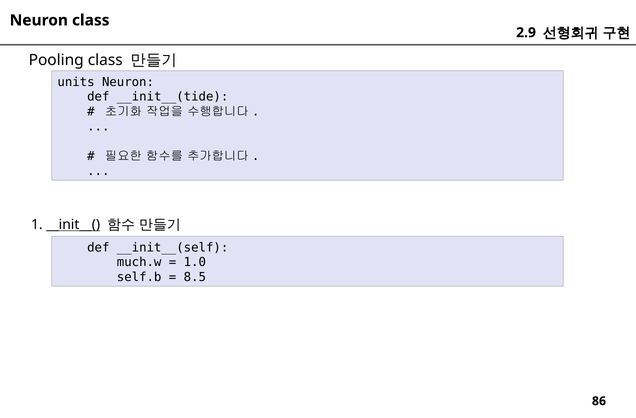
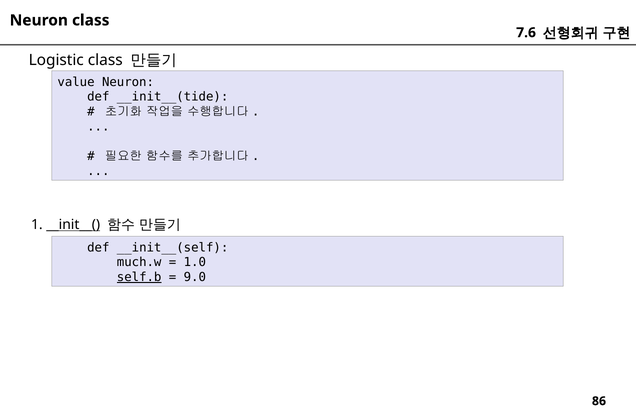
2.9: 2.9 -> 7.6
Pooling: Pooling -> Logistic
units: units -> value
self.b underline: none -> present
8.5: 8.5 -> 9.0
